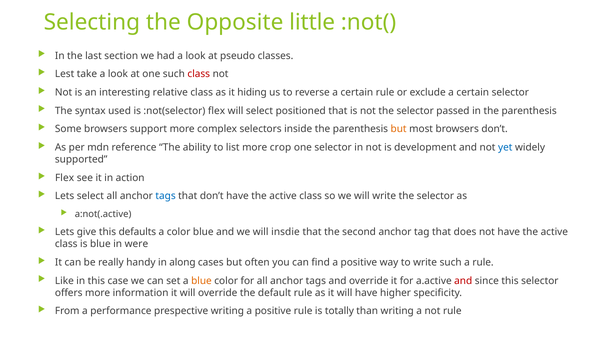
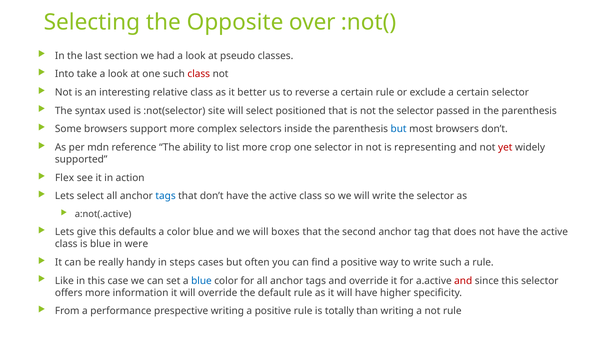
little: little -> over
Lest: Lest -> Into
hiding: hiding -> better
:not(selector flex: flex -> site
but at (399, 129) colour: orange -> blue
development: development -> representing
yet colour: blue -> red
insdie: insdie -> boxes
along: along -> steps
blue at (201, 281) colour: orange -> blue
